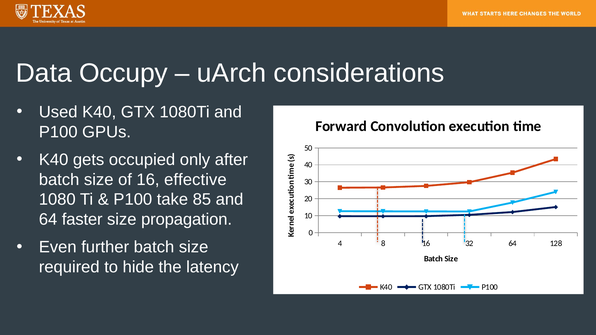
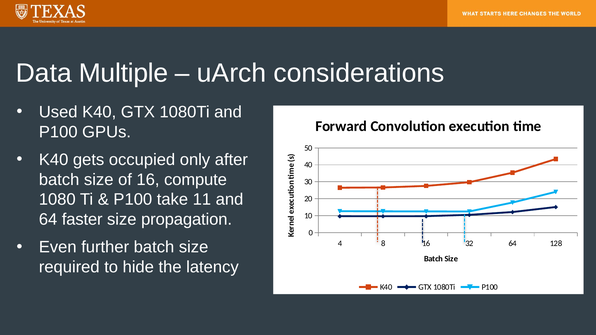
Occupy: Occupy -> Multiple
effective: effective -> compute
85: 85 -> 11
